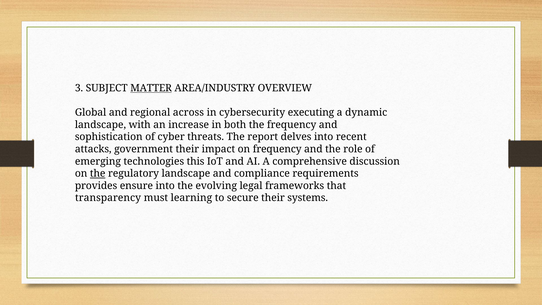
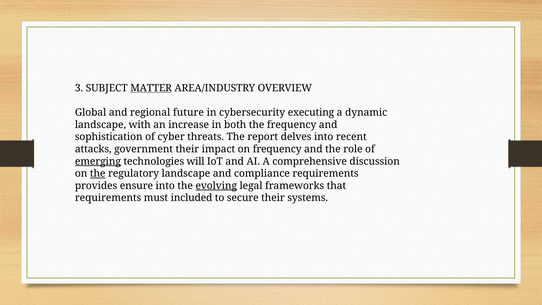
across: across -> future
emerging underline: none -> present
this: this -> will
evolving underline: none -> present
transparency at (108, 198): transparency -> requirements
learning: learning -> included
